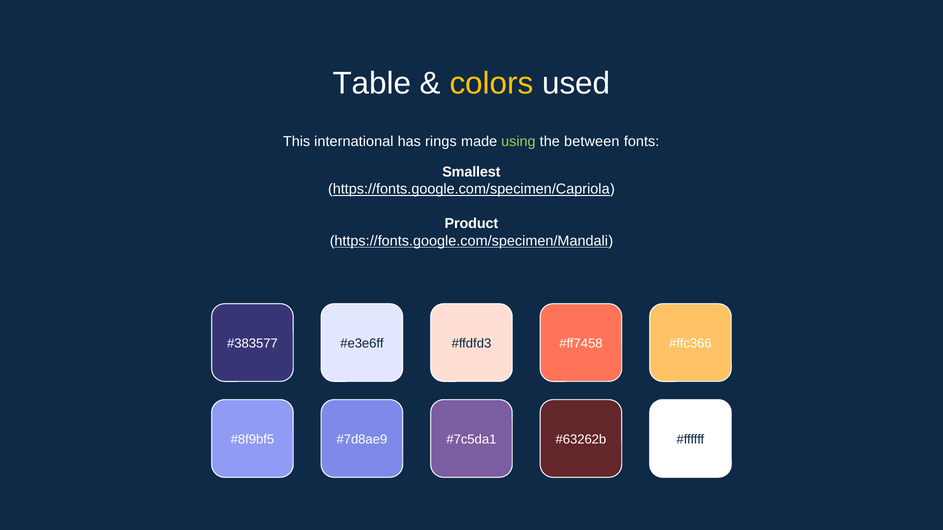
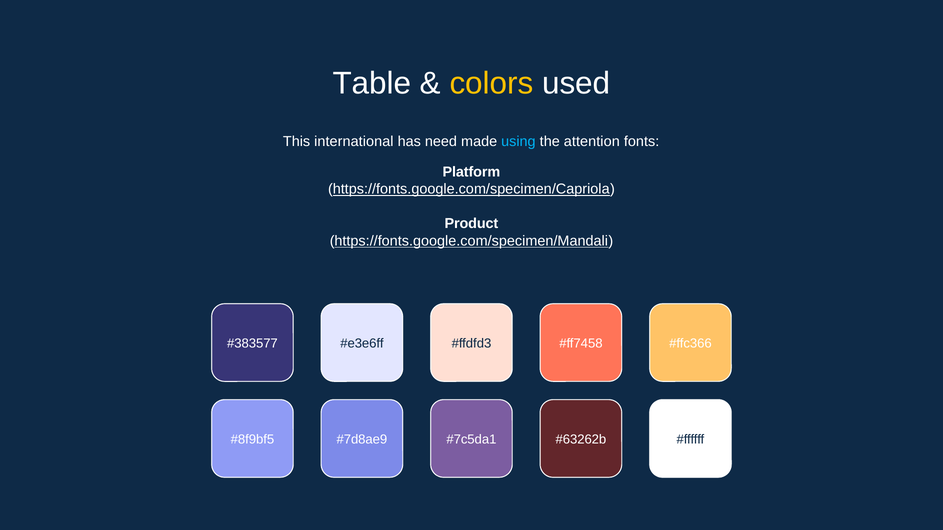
rings: rings -> need
using colour: light green -> light blue
between: between -> attention
Smallest: Smallest -> Platform
